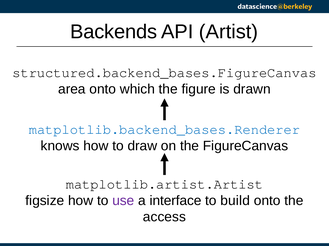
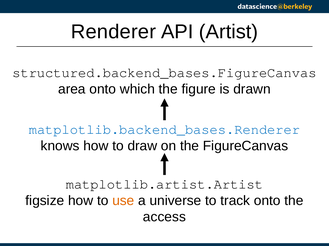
Backends: Backends -> Renderer
use colour: purple -> orange
interface: interface -> universe
build: build -> track
